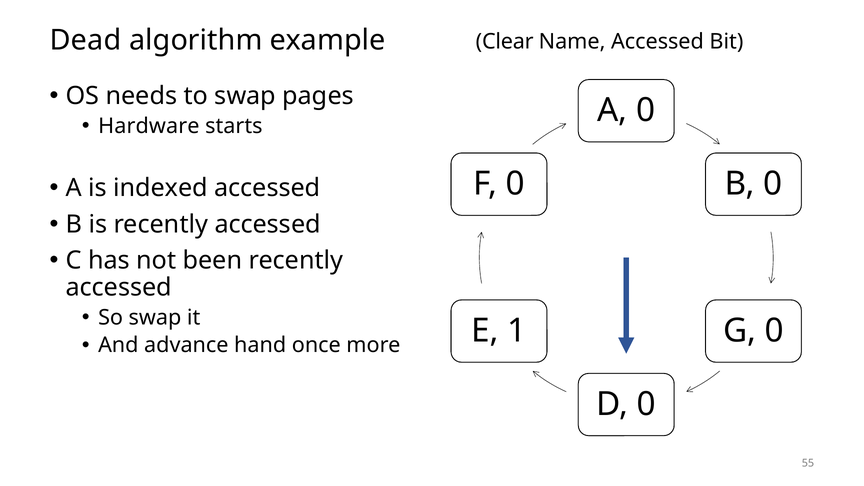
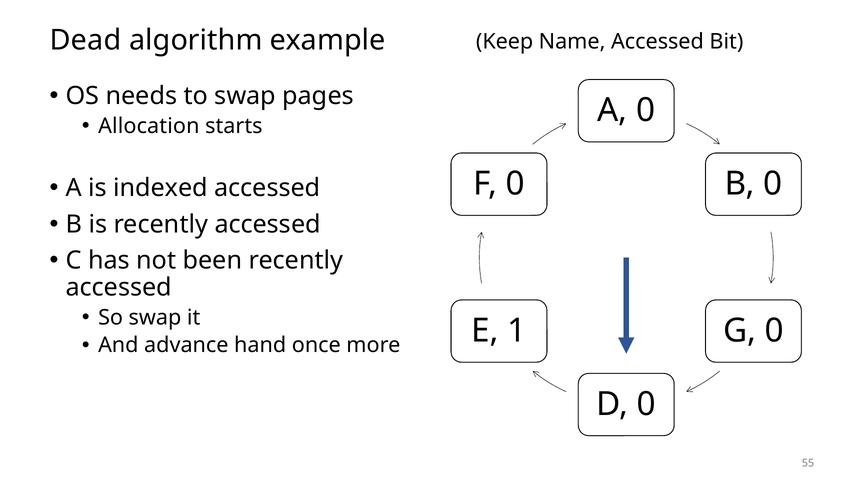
Clear: Clear -> Keep
Hardware: Hardware -> Allocation
